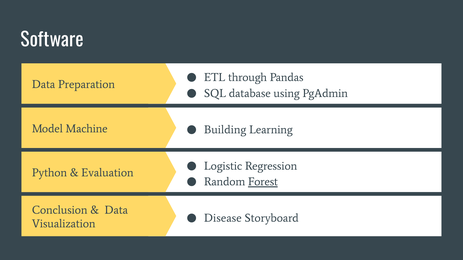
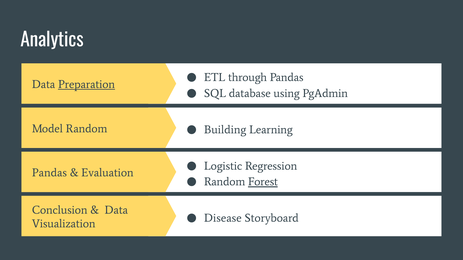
Software: Software -> Analytics
Preparation underline: none -> present
Model Machine: Machine -> Random
Python at (49, 173): Python -> Pandas
